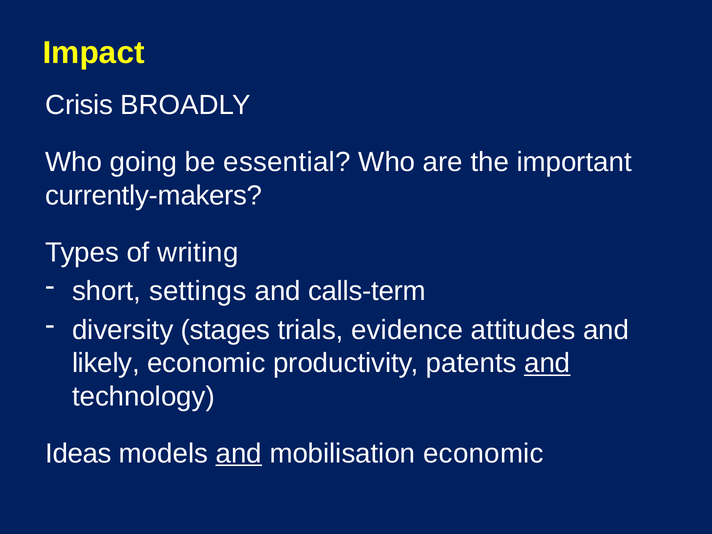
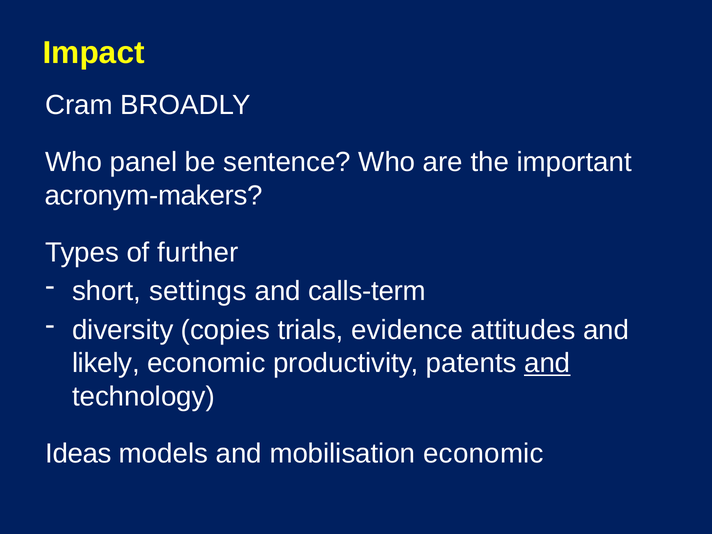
Crisis: Crisis -> Cram
going: going -> panel
essential: essential -> sentence
currently-makers: currently-makers -> acronym-makers
writing: writing -> further
stages: stages -> copies
and at (239, 453) underline: present -> none
